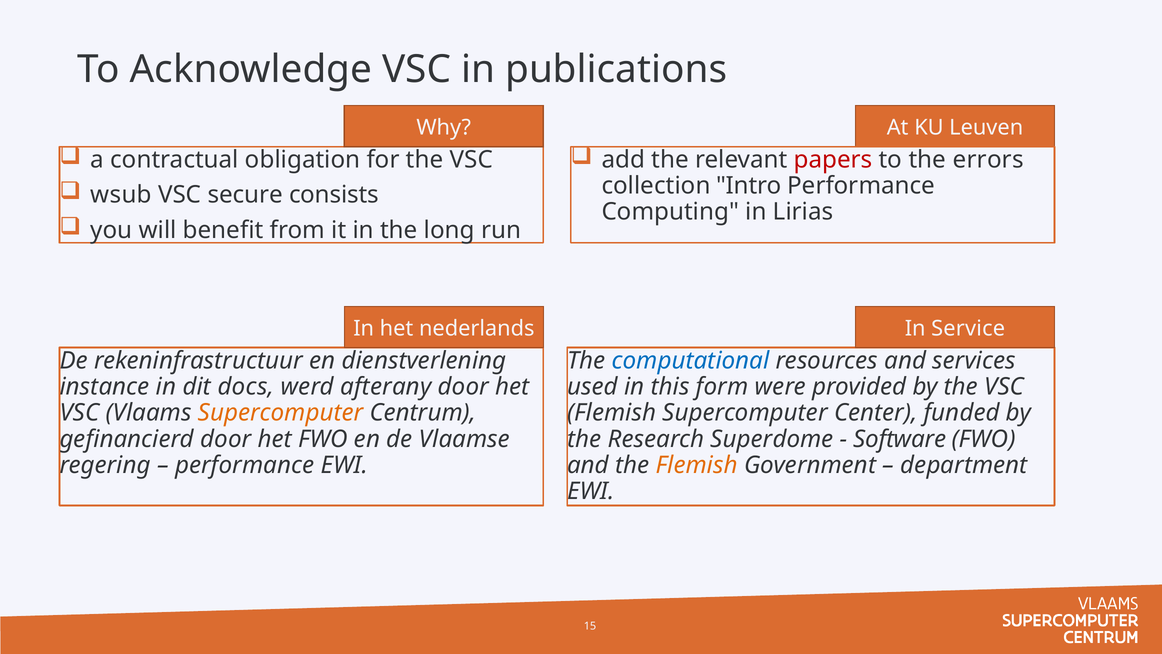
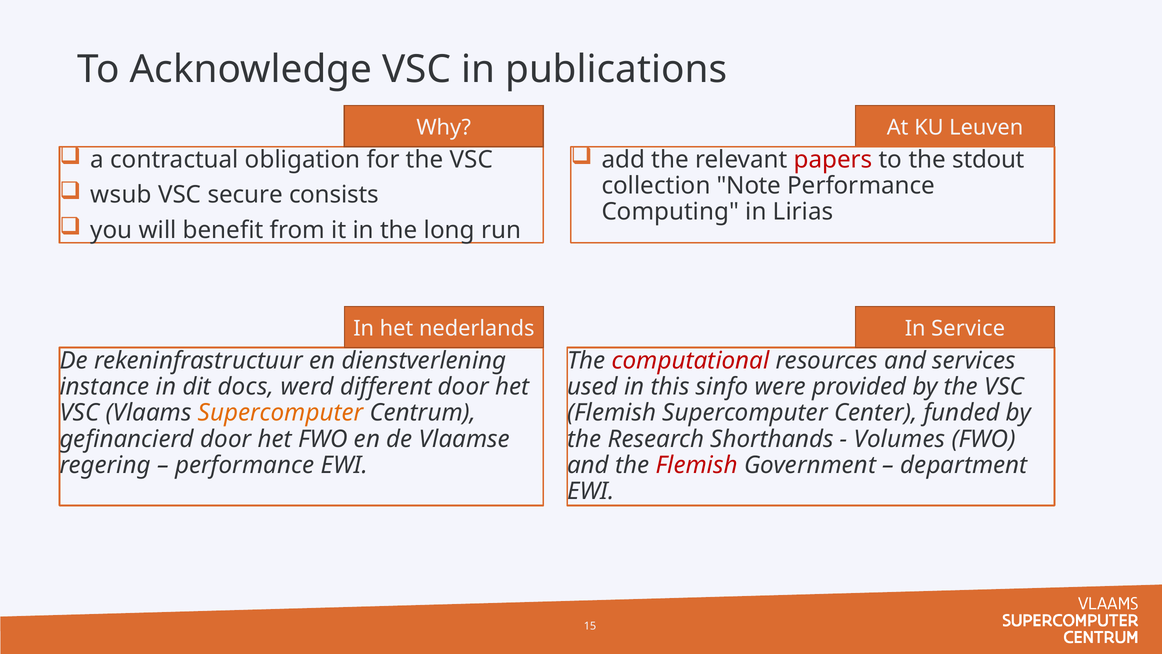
errors: errors -> stdout
Intro: Intro -> Note
computational colour: blue -> red
afterany: afterany -> different
form: form -> sinfo
Superdome: Superdome -> Shorthands
Software: Software -> Volumes
Flemish at (697, 465) colour: orange -> red
